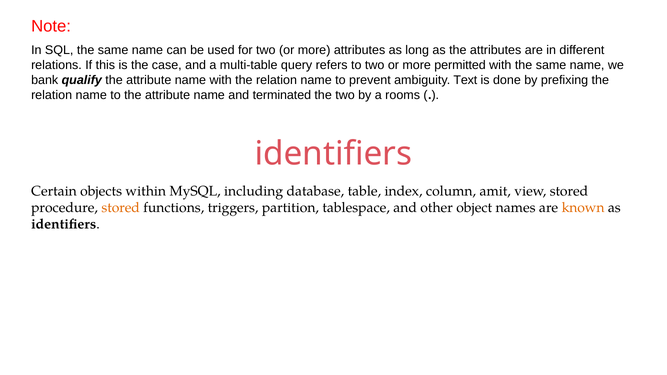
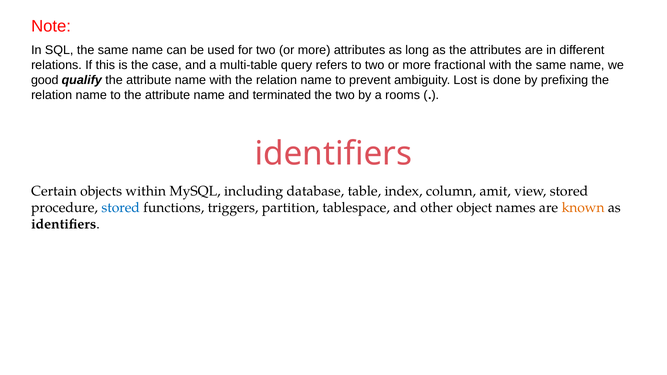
permitted: permitted -> fractional
bank: bank -> good
Text: Text -> Lost
stored at (121, 208) colour: orange -> blue
